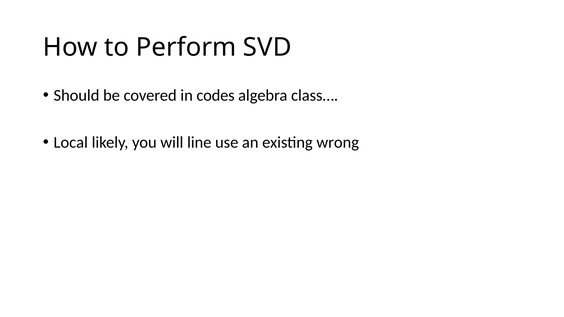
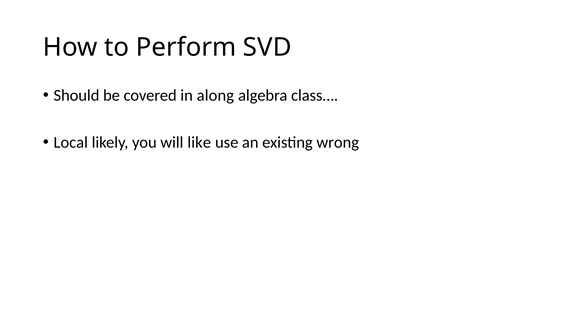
codes: codes -> along
line: line -> like
